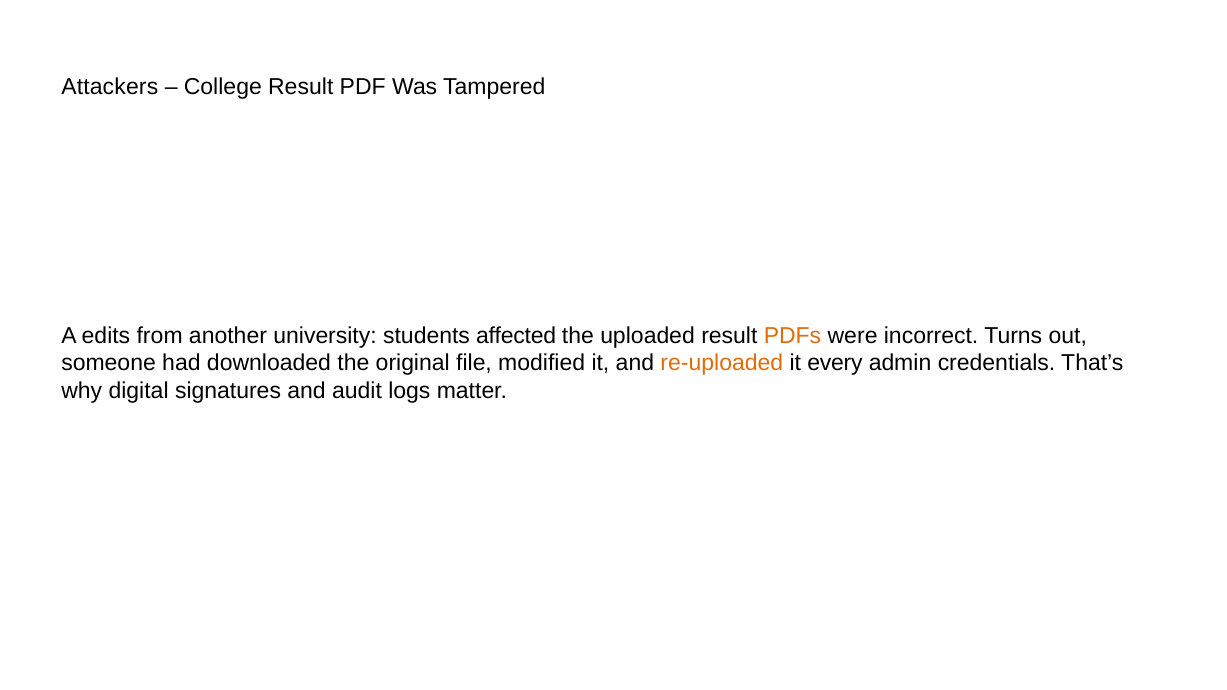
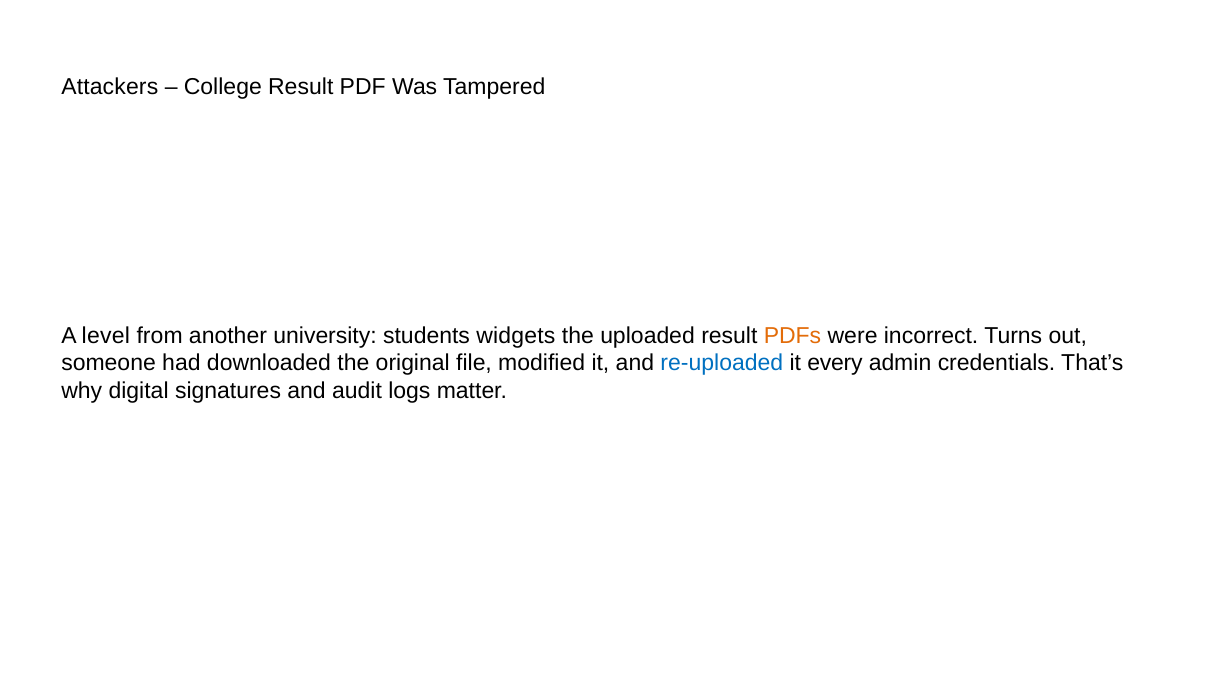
edits: edits -> level
affected: affected -> widgets
re-uploaded colour: orange -> blue
